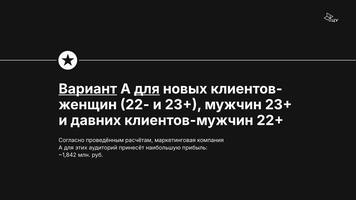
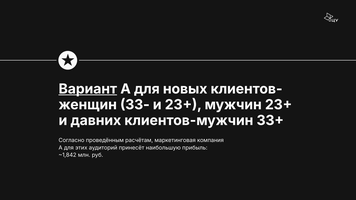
для at (147, 89) underline: present -> none
22-: 22- -> 33-
22+: 22+ -> 33+
